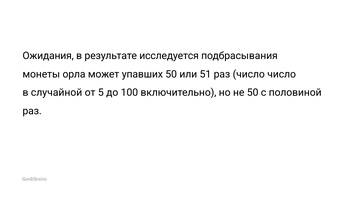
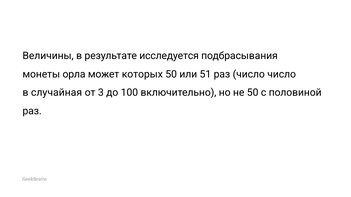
Ожидания: Ожидания -> Величины
упавших: упавших -> которых
случайной: случайной -> случайная
5: 5 -> 3
